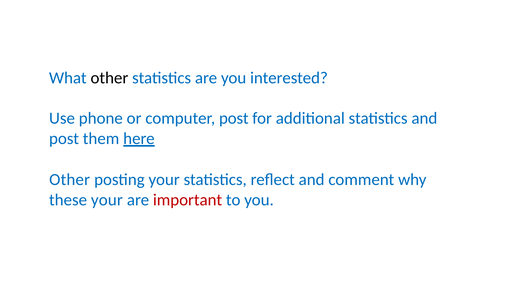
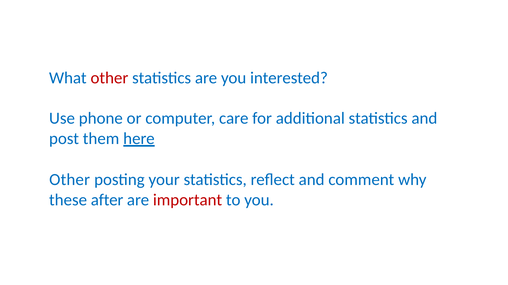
other at (109, 78) colour: black -> red
computer post: post -> care
these your: your -> after
